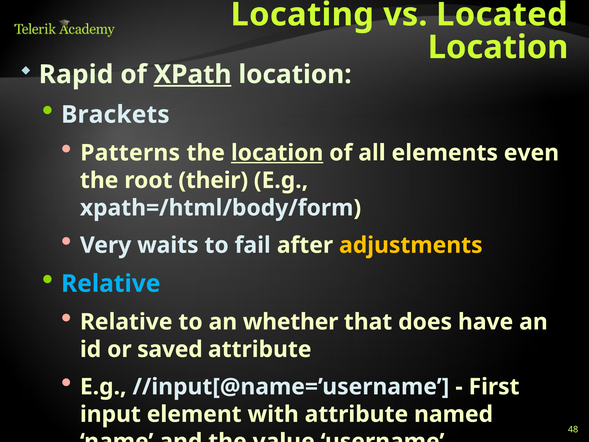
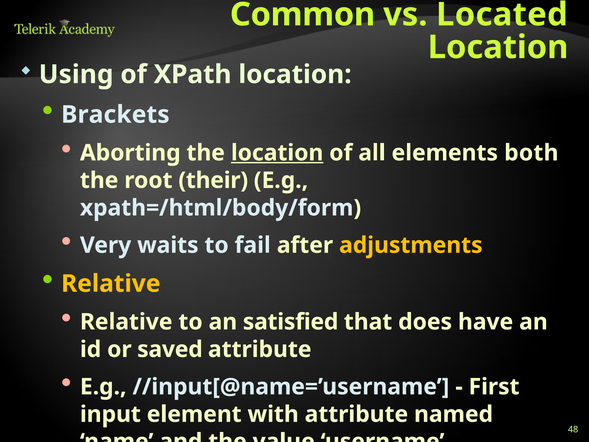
Locating: Locating -> Common
Rapid: Rapid -> Using
XPath underline: present -> none
Patterns: Patterns -> Aborting
even: even -> both
Relative at (111, 284) colour: light blue -> yellow
whether: whether -> satisfied
